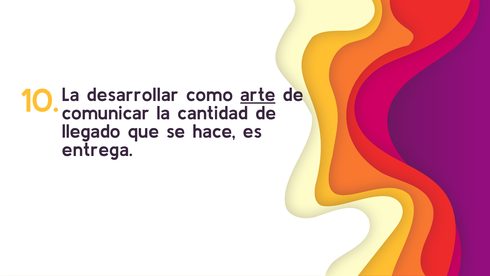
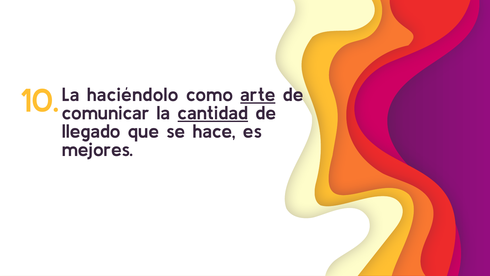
desarrollar: desarrollar -> haciéndolo
cantidad underline: none -> present
entrega: entrega -> mejores
